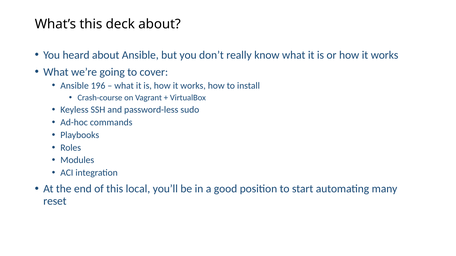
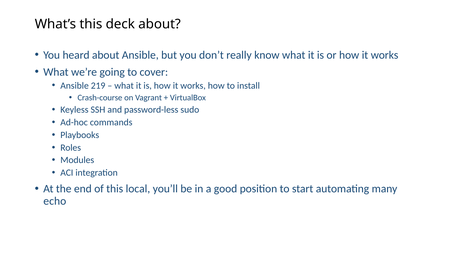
196: 196 -> 219
reset: reset -> echo
